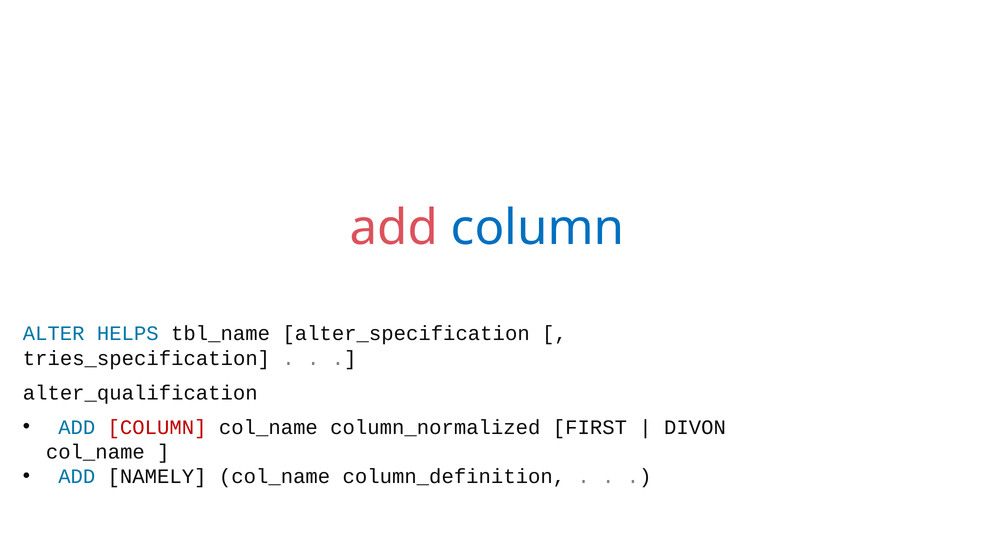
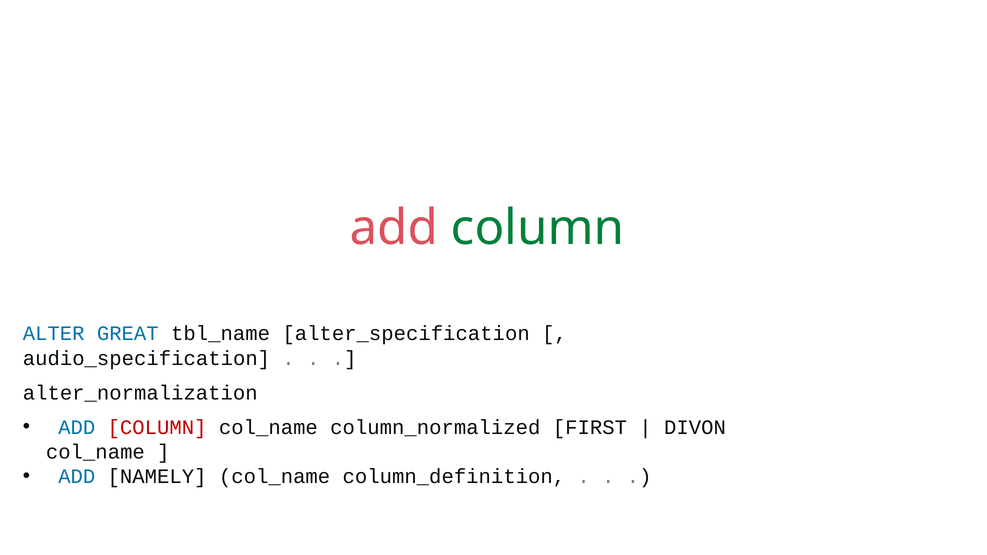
column at (538, 228) colour: blue -> green
HELPS: HELPS -> GREAT
tries_specification: tries_specification -> audio_specification
alter_qualification: alter_qualification -> alter_normalization
